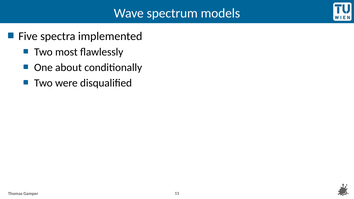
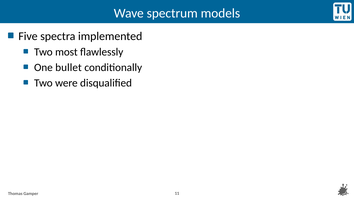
about: about -> bullet
